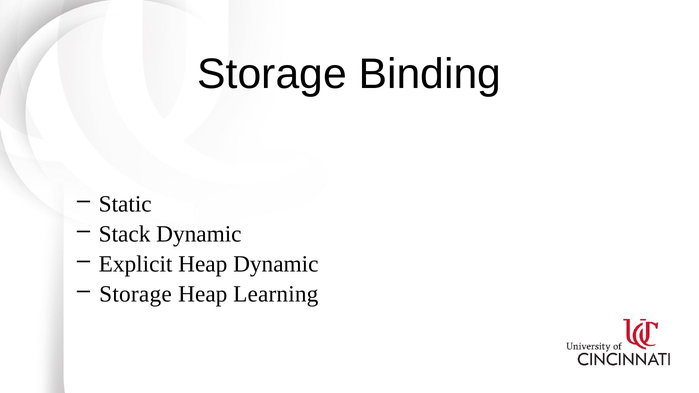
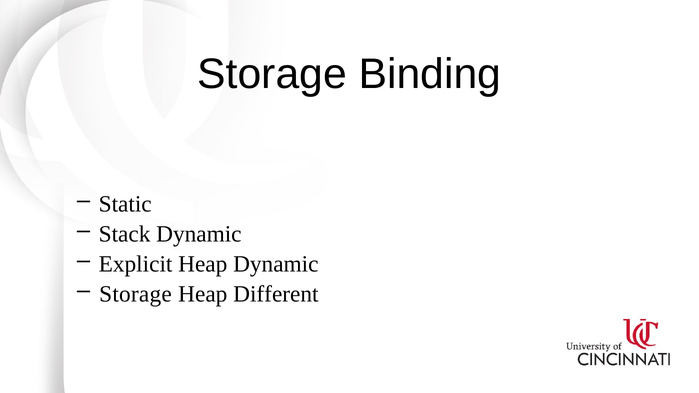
Learning: Learning -> Different
